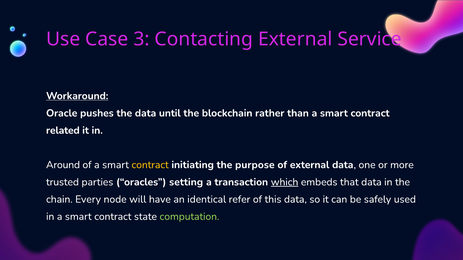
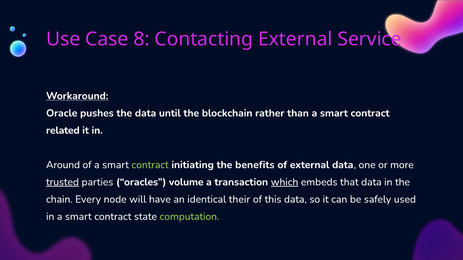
3: 3 -> 8
contract at (150, 165) colour: yellow -> light green
purpose: purpose -> benefits
trusted underline: none -> present
setting: setting -> volume
refer: refer -> their
